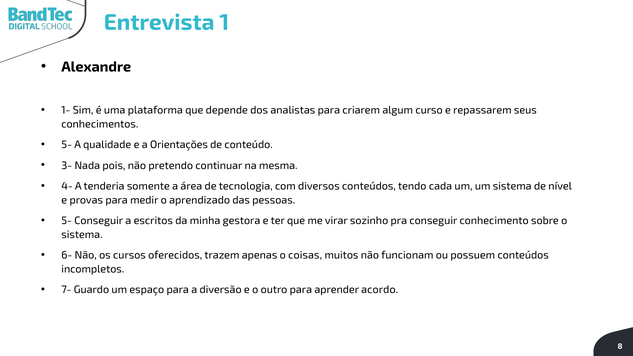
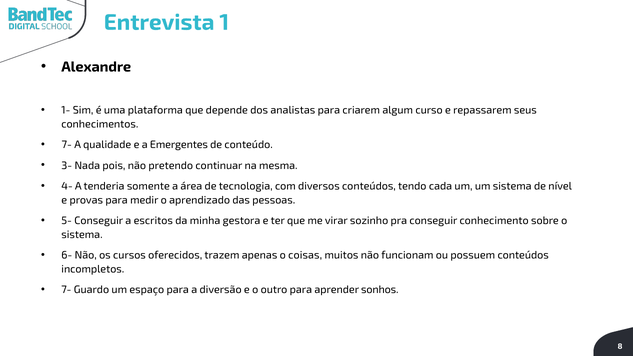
5- at (67, 145): 5- -> 7-
Orientações: Orientações -> Emergentes
acordo: acordo -> sonhos
